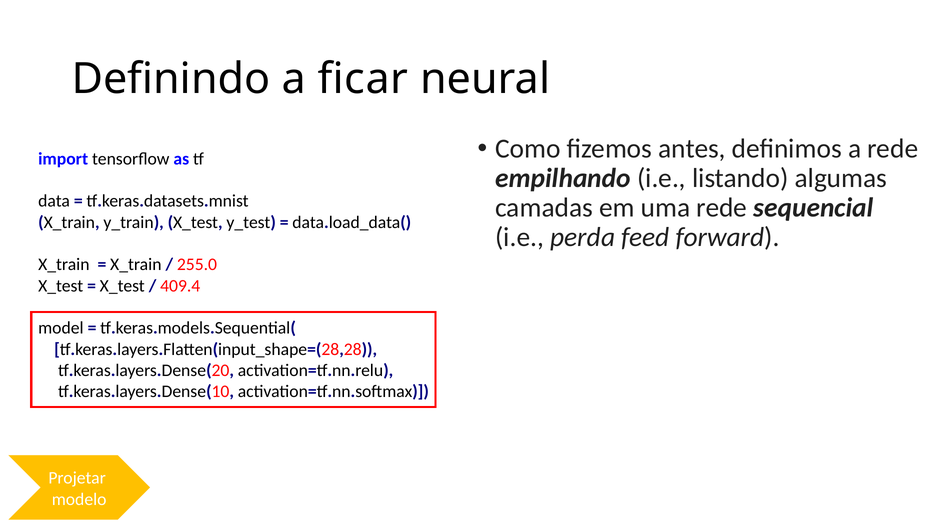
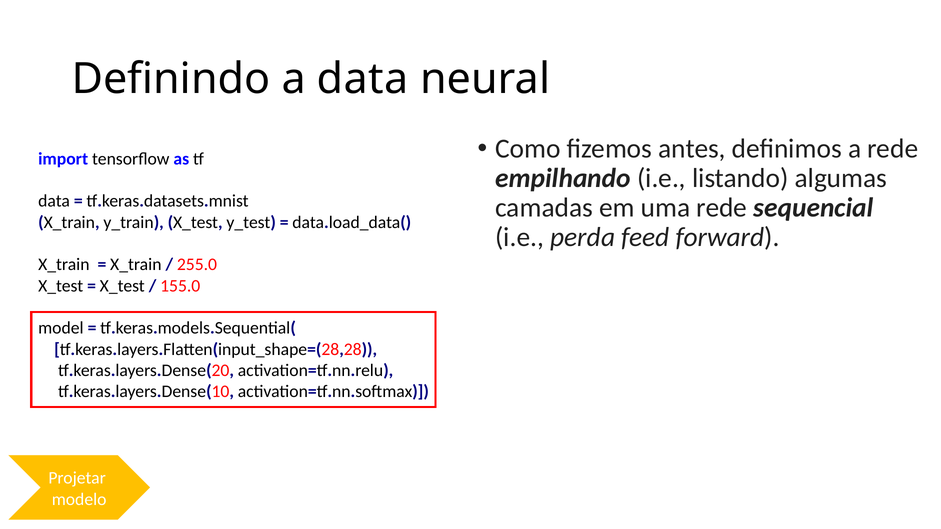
a ficar: ficar -> data
409.4: 409.4 -> 155.0
